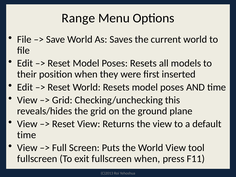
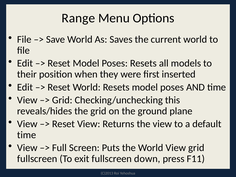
View tool: tool -> grid
fullscreen when: when -> down
